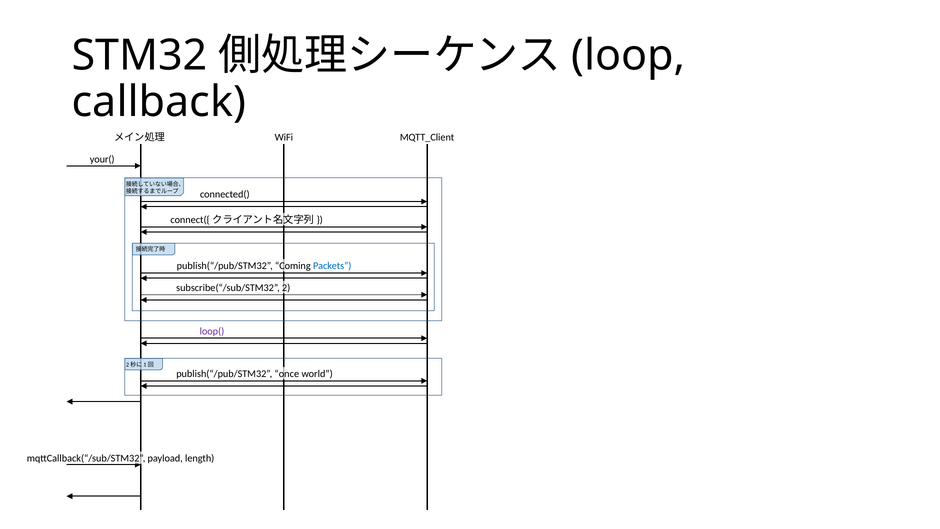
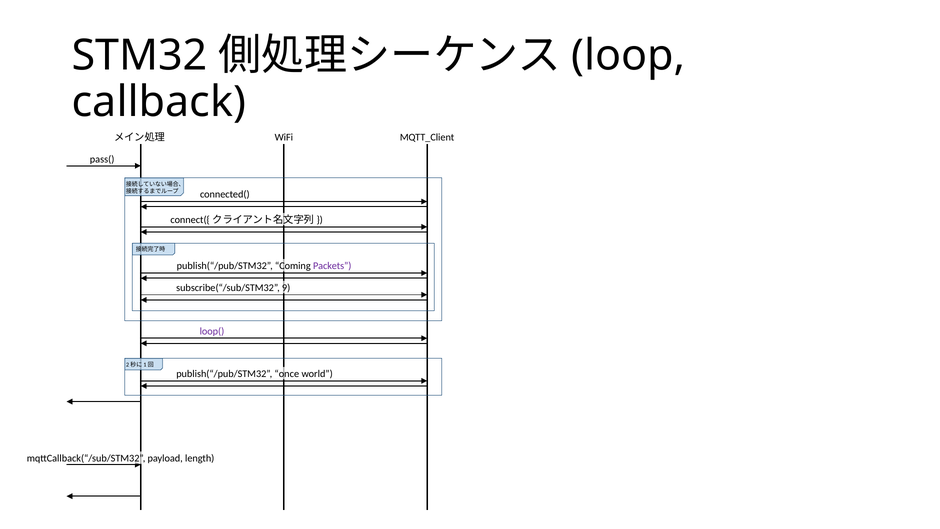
your(: your( -> pass(
Packets colour: blue -> purple
2: 2 -> 9
